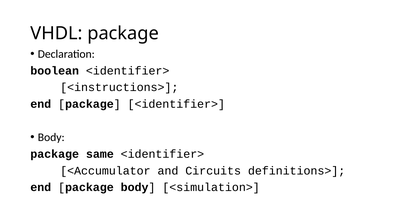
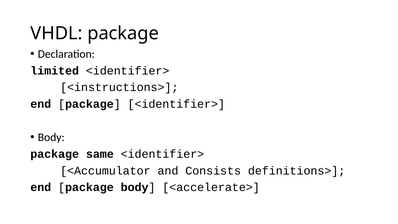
boolean: boolean -> limited
Circuits: Circuits -> Consists
<simulation>: <simulation> -> <accelerate>
